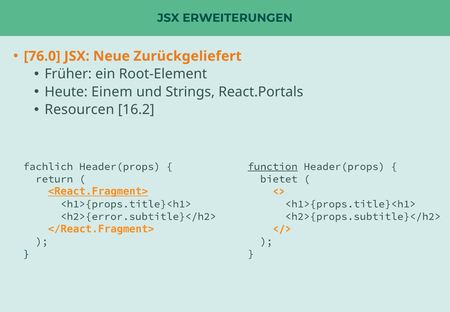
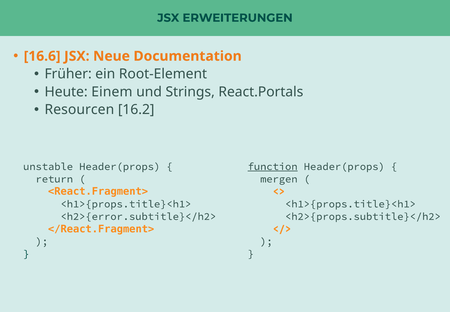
76.0: 76.0 -> 16.6
Zurückgeliefert: Zurückgeliefert -> Documentation
fachlich: fachlich -> unstable
bietet: bietet -> mergen
<React.Fragment> underline: present -> none
